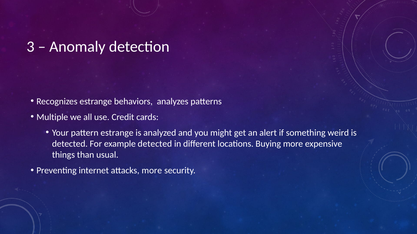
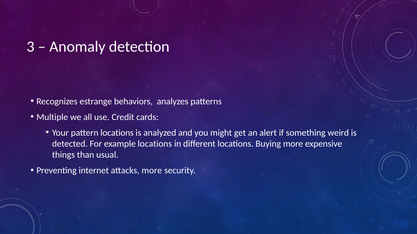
pattern estrange: estrange -> locations
example detected: detected -> locations
